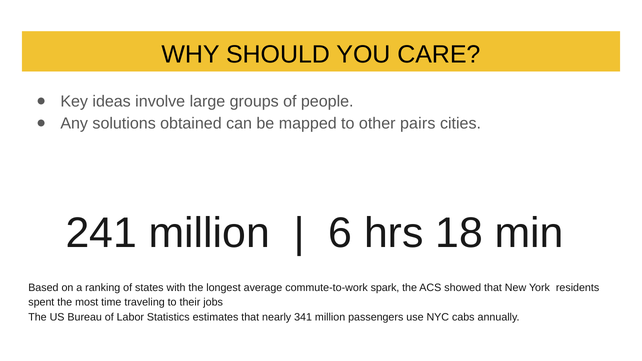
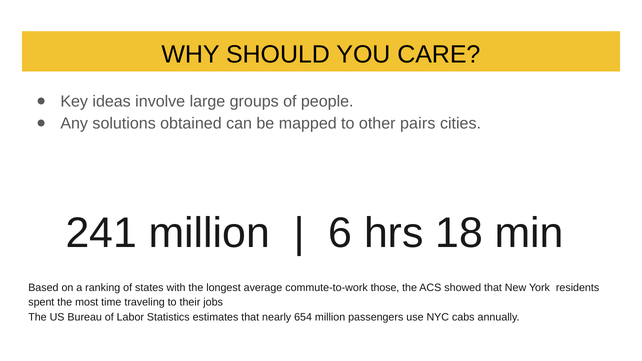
spark: spark -> those
341: 341 -> 654
